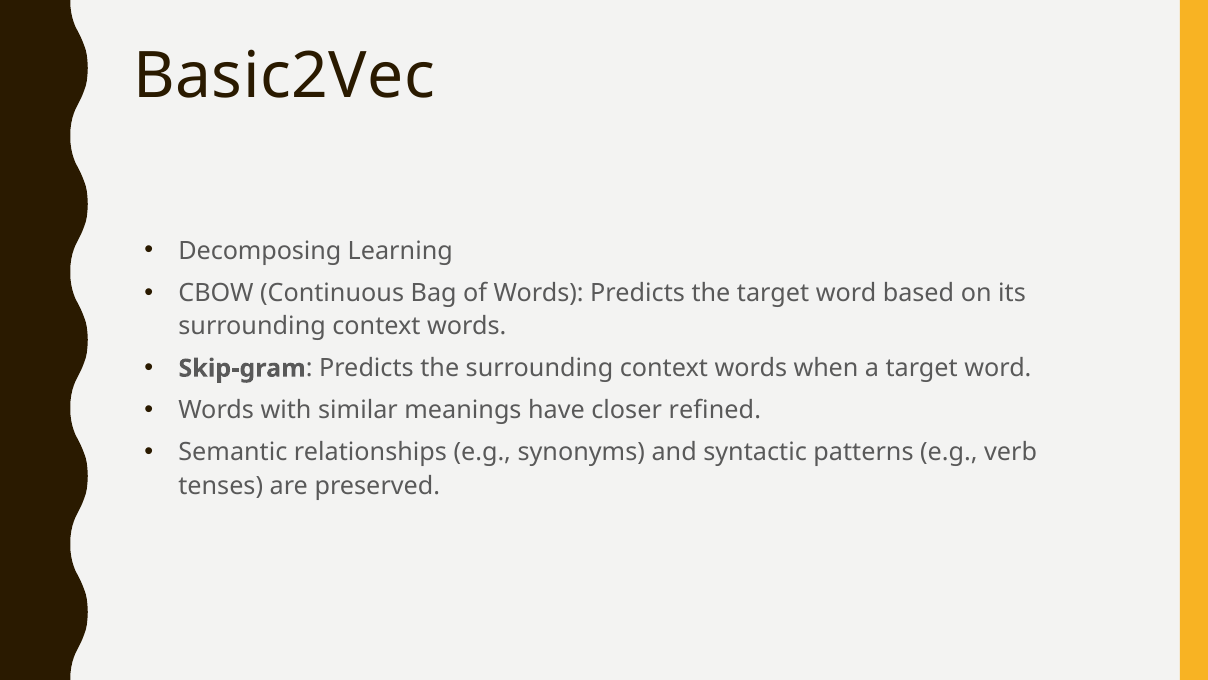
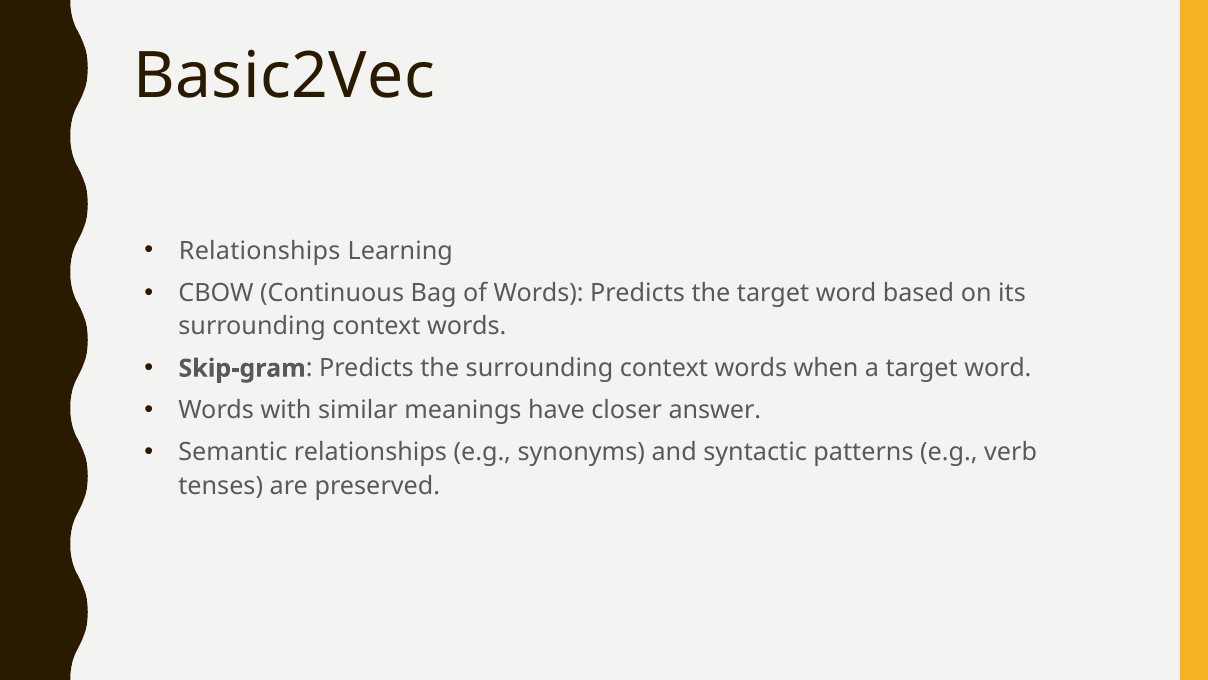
Decomposing at (260, 251): Decomposing -> Relationships
refined: refined -> answer
